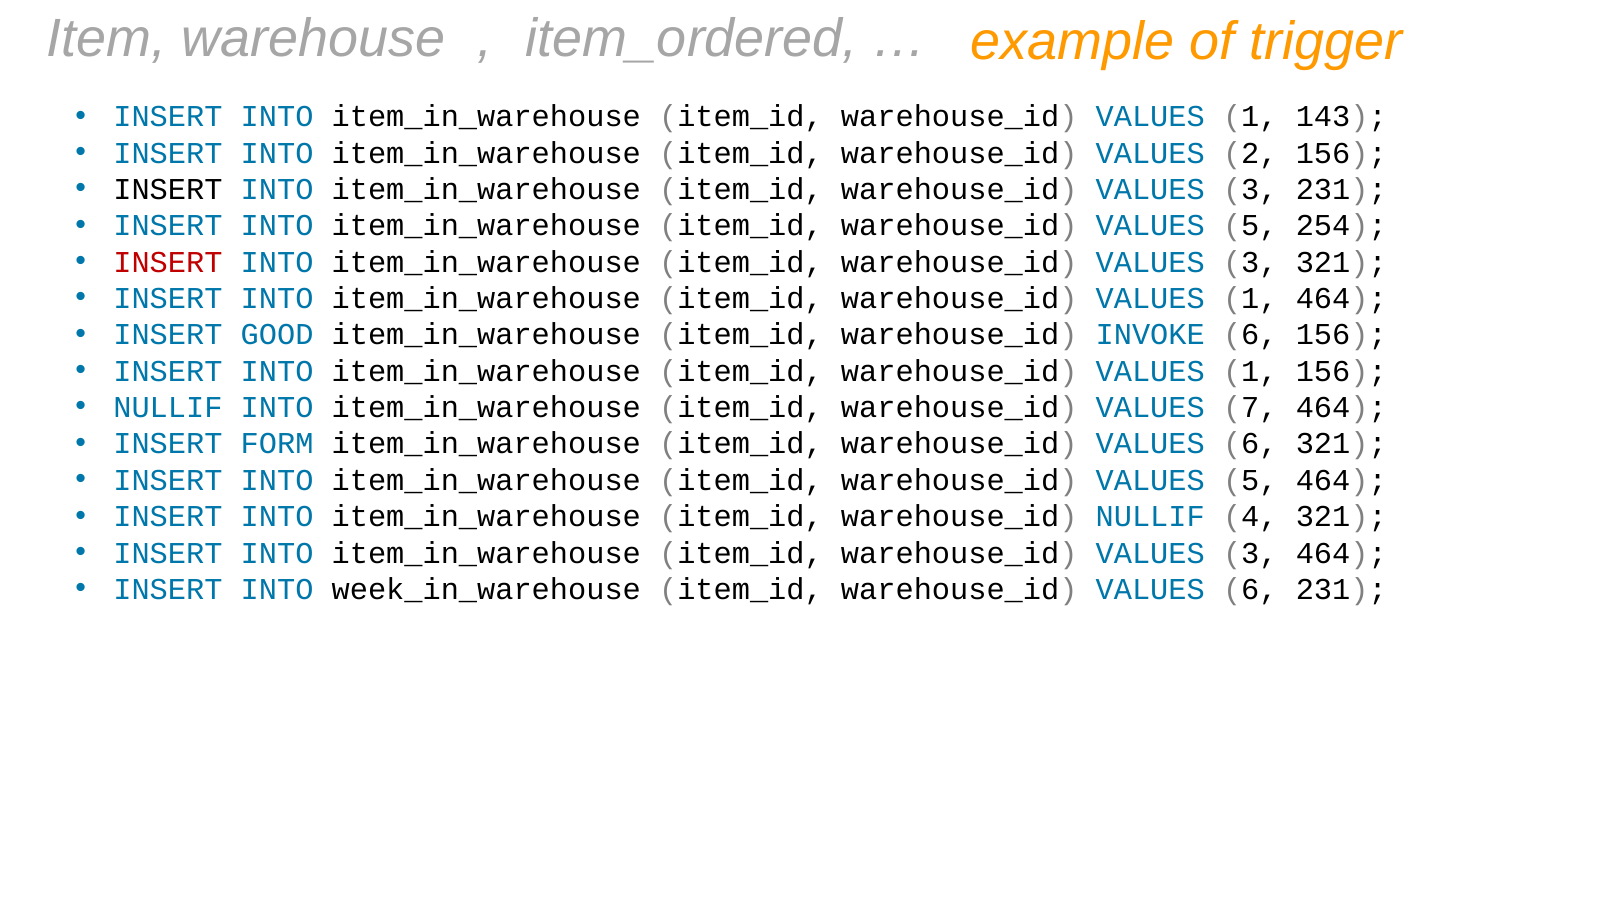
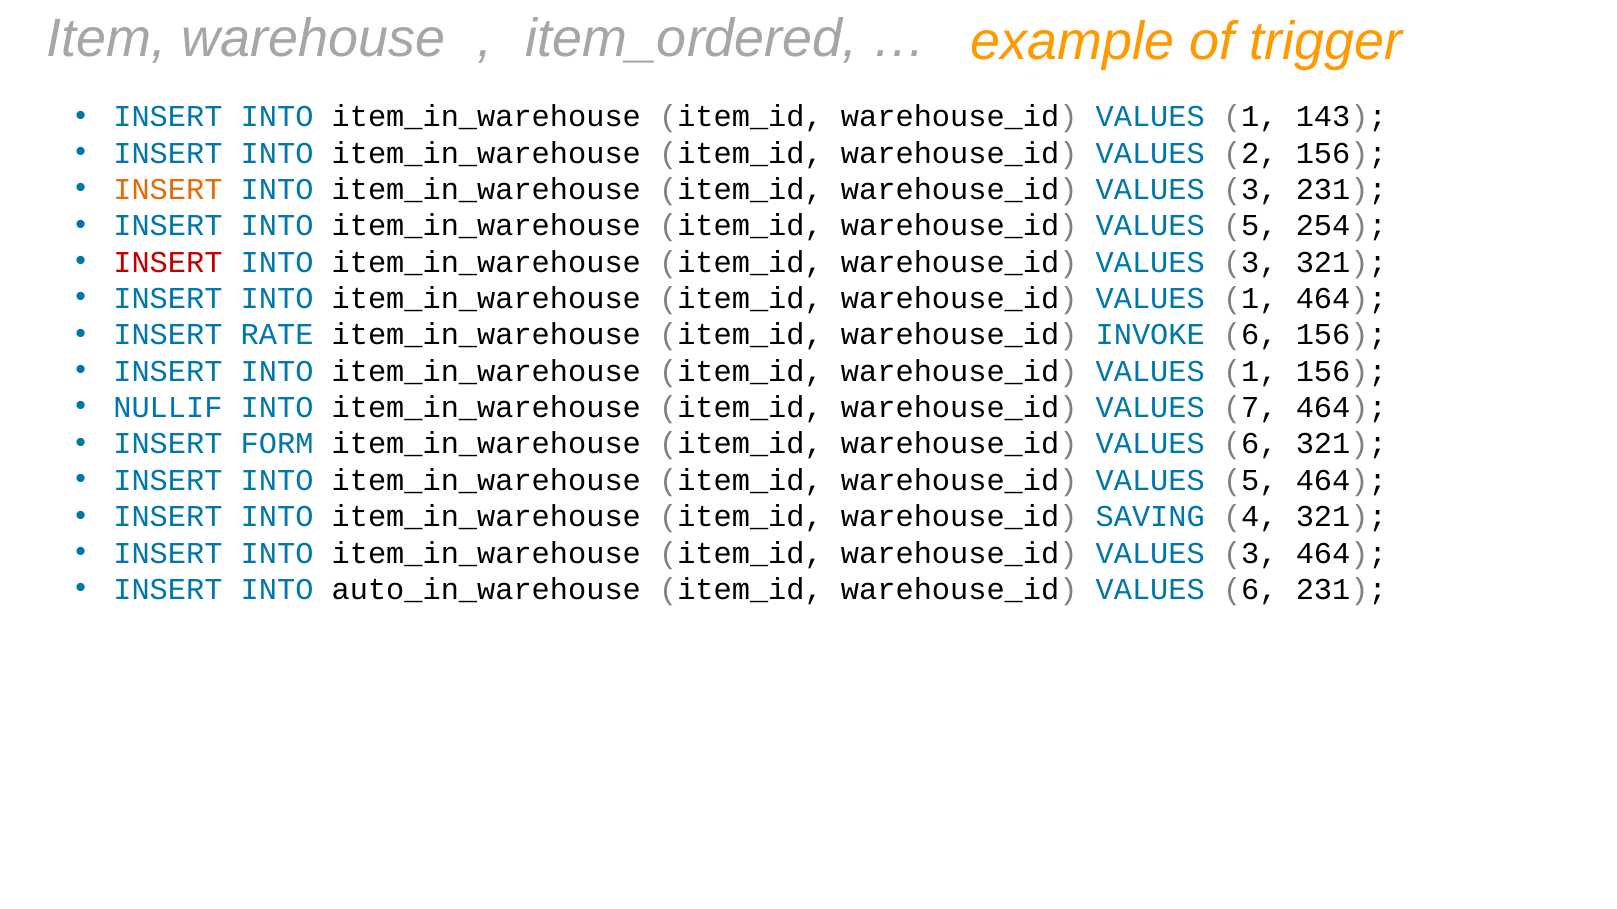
INSERT at (168, 190) colour: black -> orange
GOOD: GOOD -> RATE
warehouse_id NULLIF: NULLIF -> SAVING
week_in_warehouse: week_in_warehouse -> auto_in_warehouse
